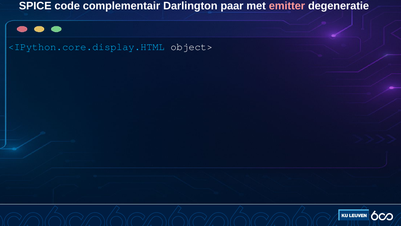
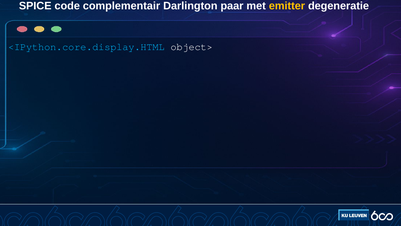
emitter colour: pink -> yellow
